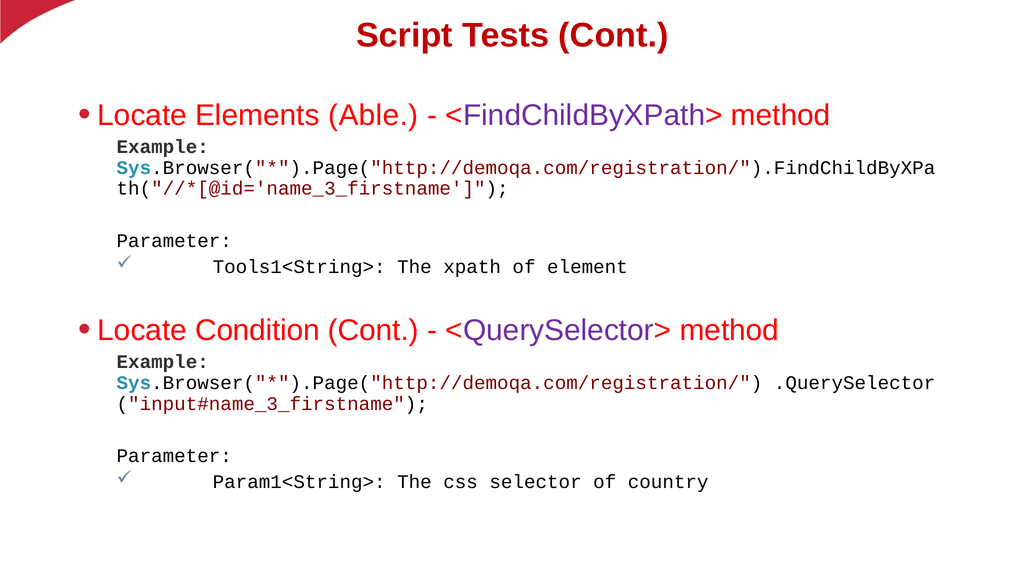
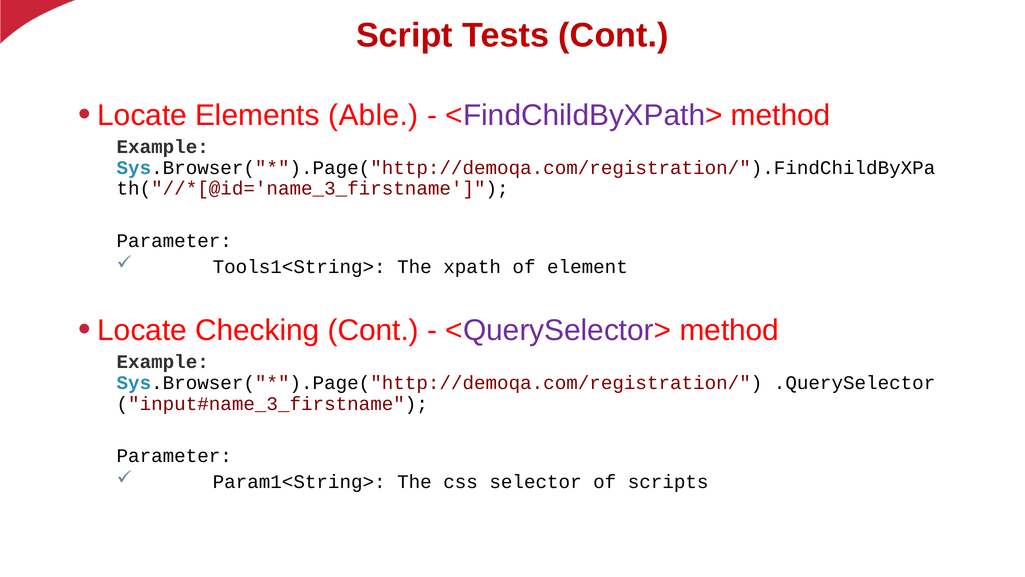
Condition: Condition -> Checking
country: country -> scripts
